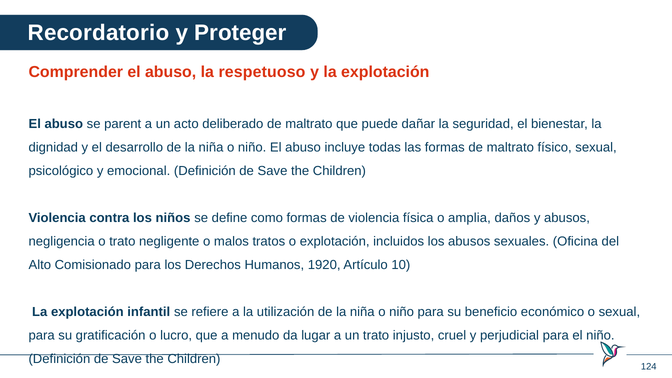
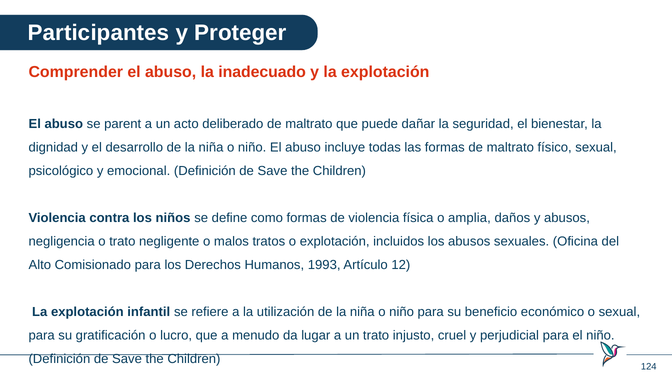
Recordatorio: Recordatorio -> Participantes
respetuoso: respetuoso -> inadecuado
1920: 1920 -> 1993
10: 10 -> 12
